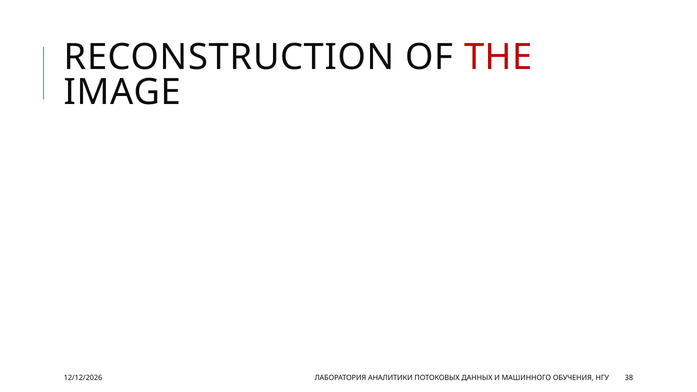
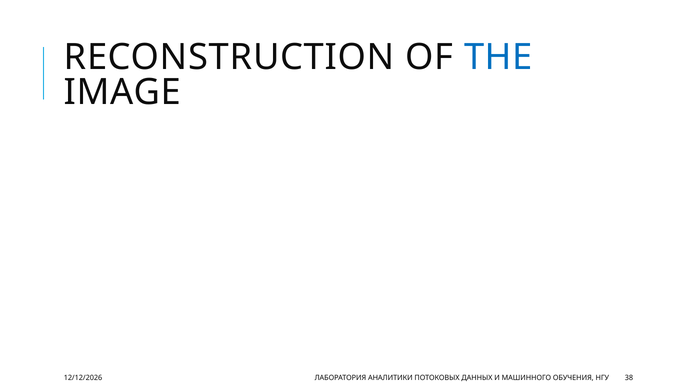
THE colour: red -> blue
